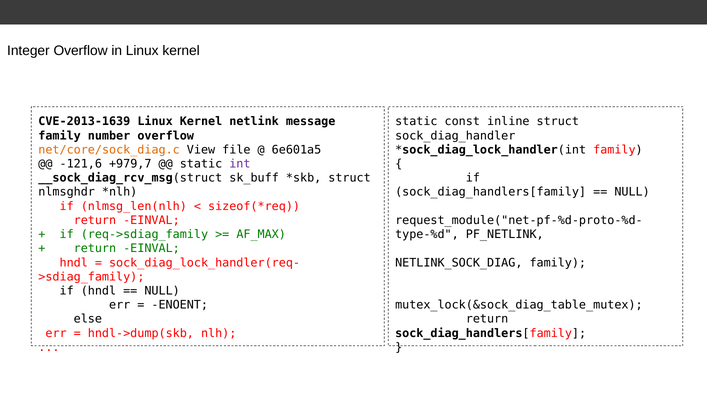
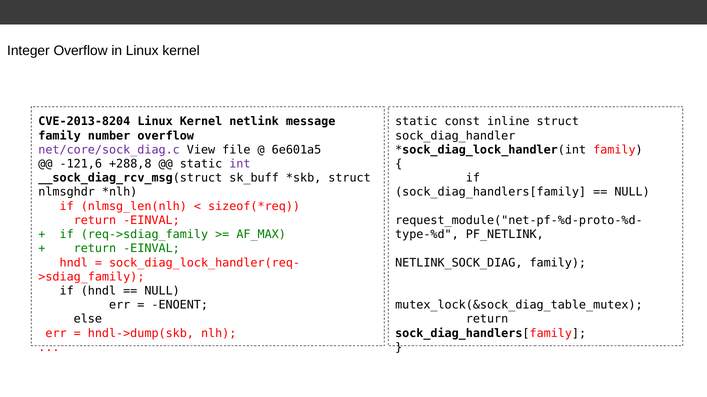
CVE-2013-1639: CVE-2013-1639 -> CVE-2013-8204
net/core/sock_diag.c colour: orange -> purple
+979,7: +979,7 -> +288,8
